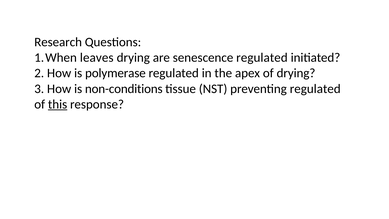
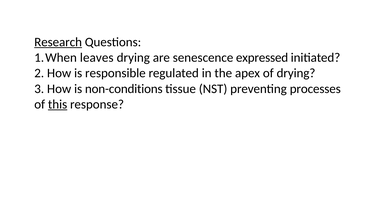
Research underline: none -> present
senescence regulated: regulated -> expressed
polymerase: polymerase -> responsible
preventing regulated: regulated -> processes
